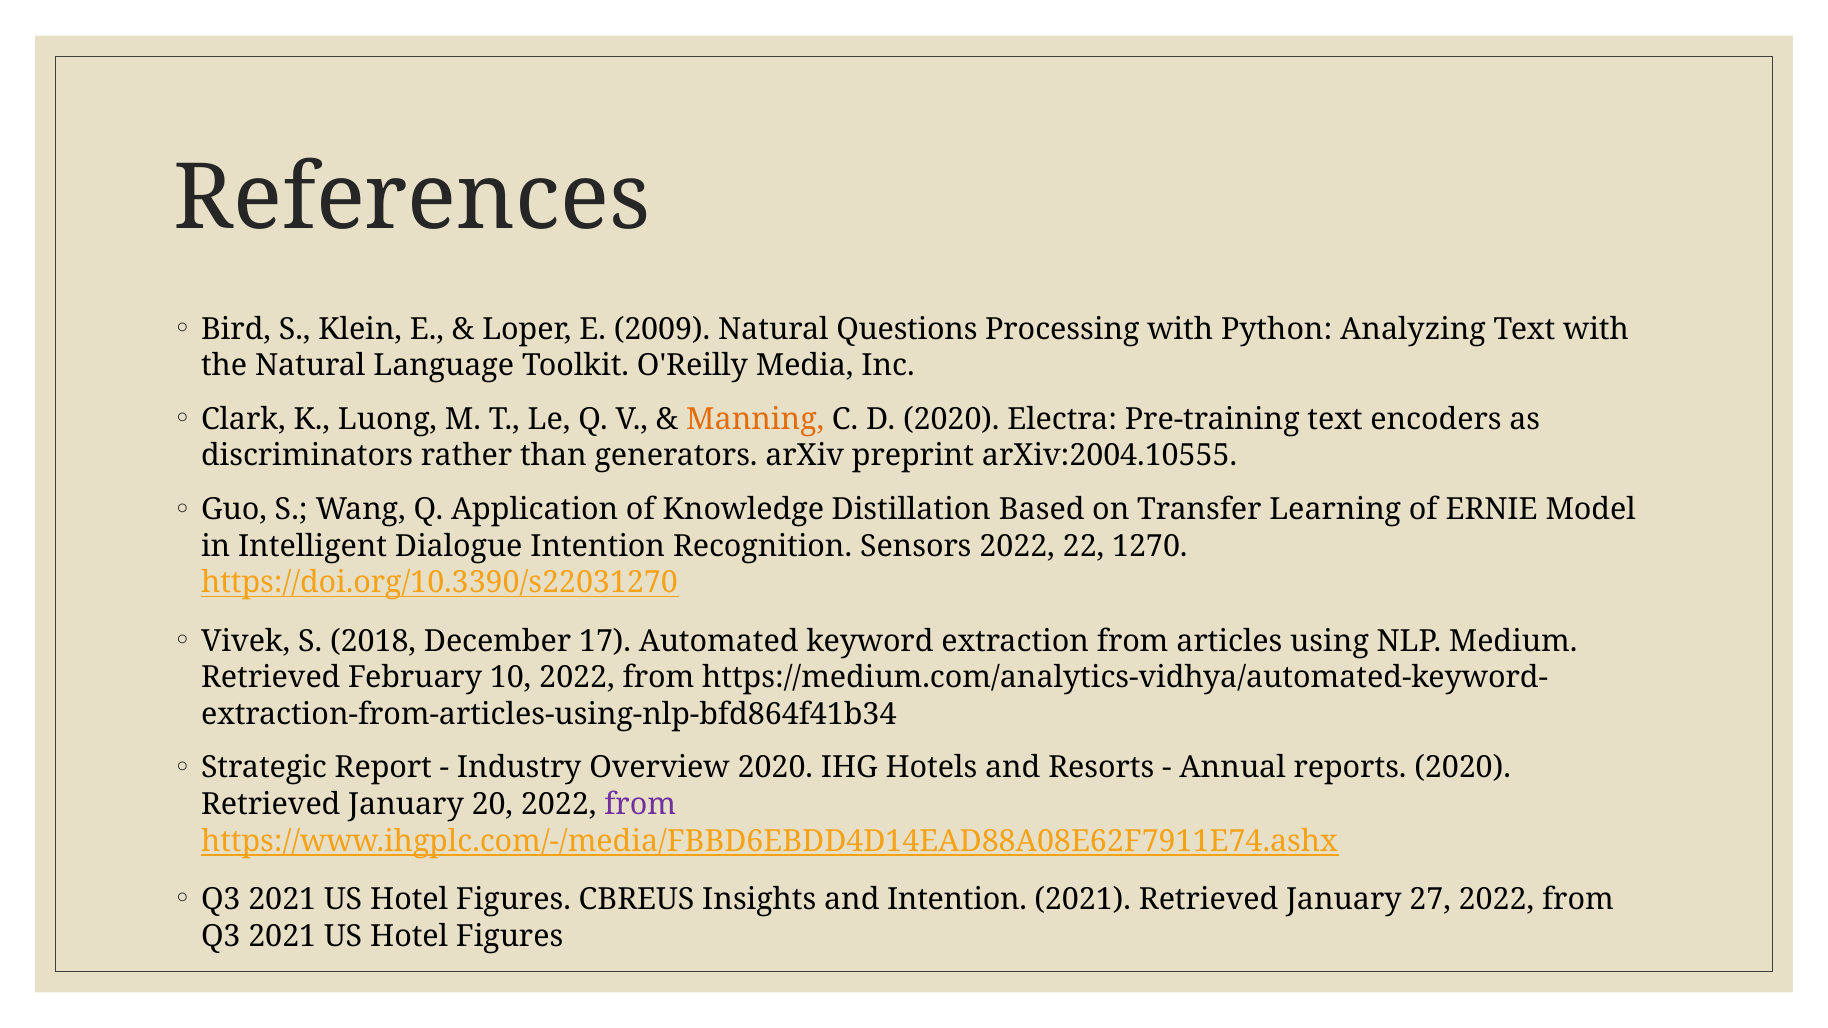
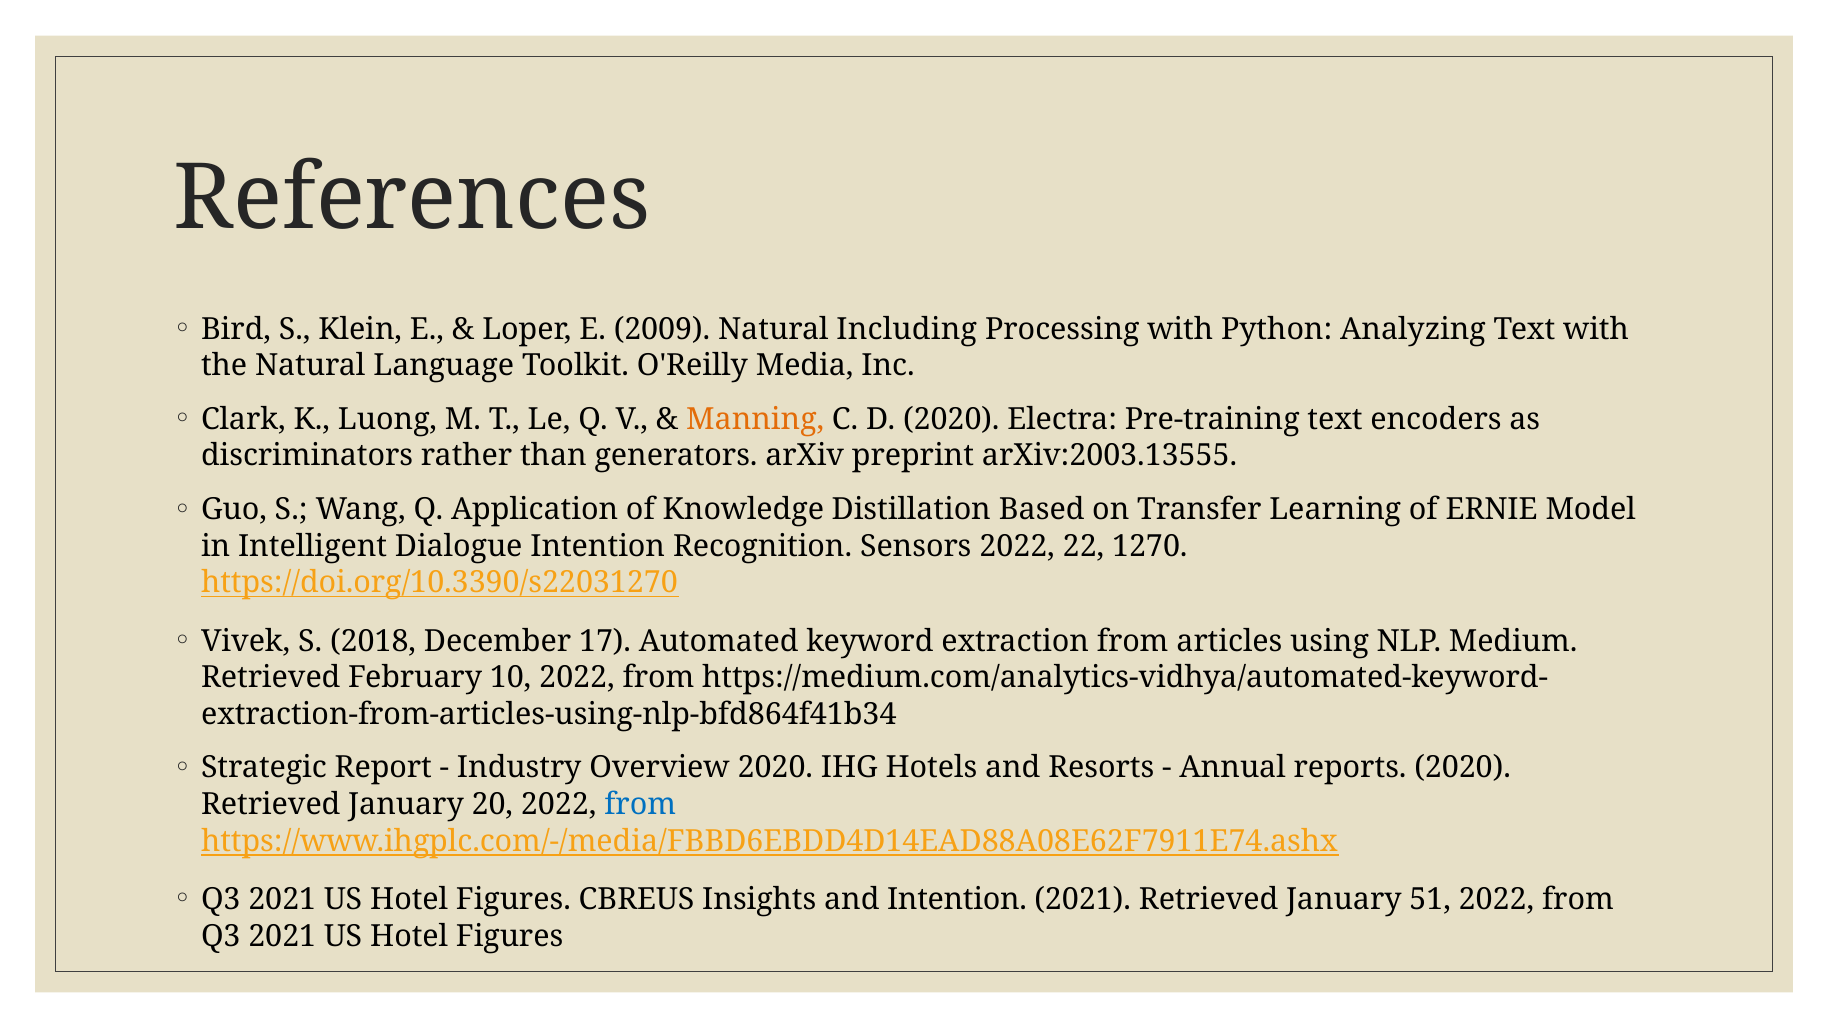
Questions: Questions -> Including
arXiv:2004.10555: arXiv:2004.10555 -> arXiv:2003.13555
from at (640, 805) colour: purple -> blue
27: 27 -> 51
